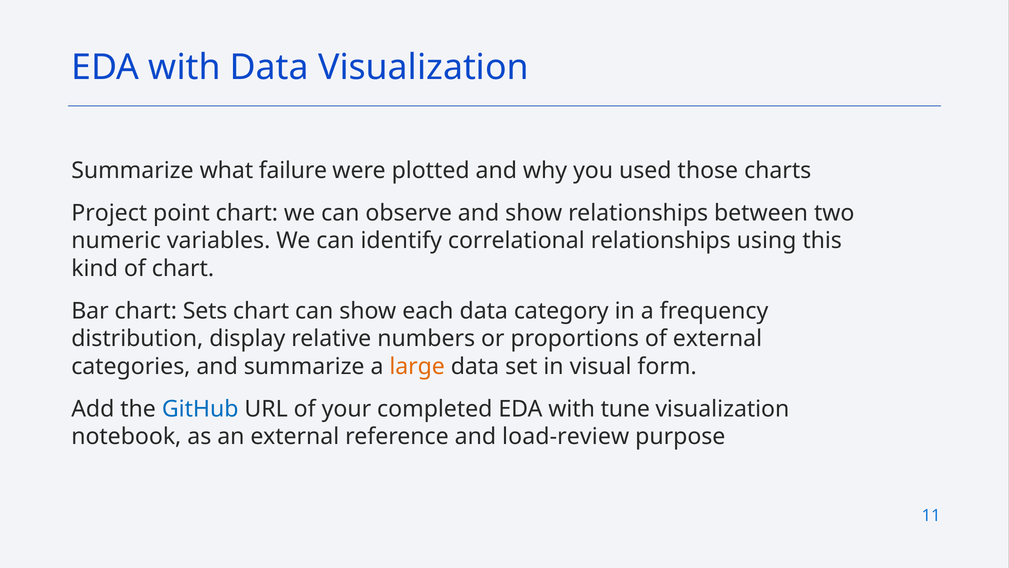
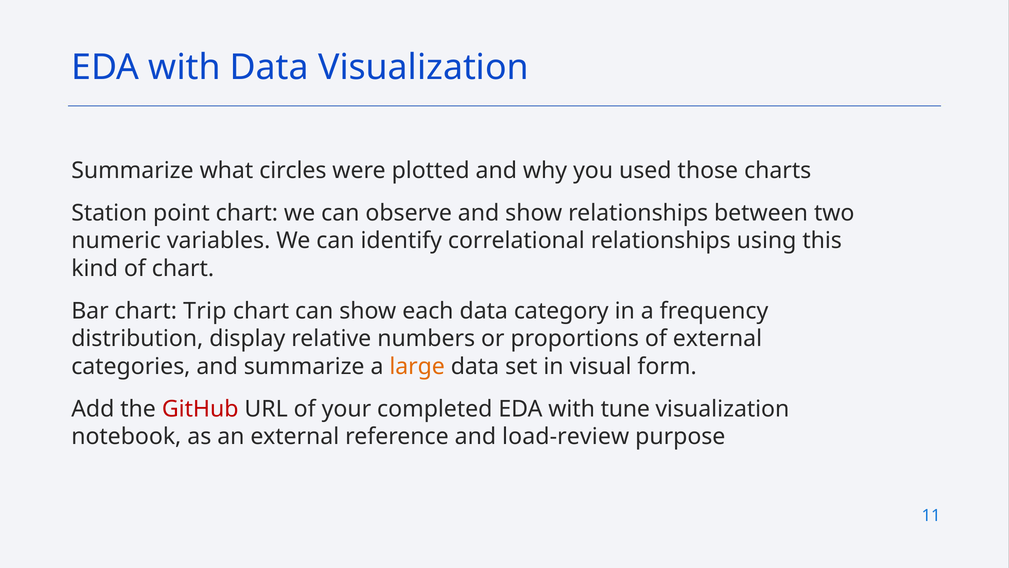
failure: failure -> circles
Project: Project -> Station
Sets: Sets -> Trip
GitHub colour: blue -> red
